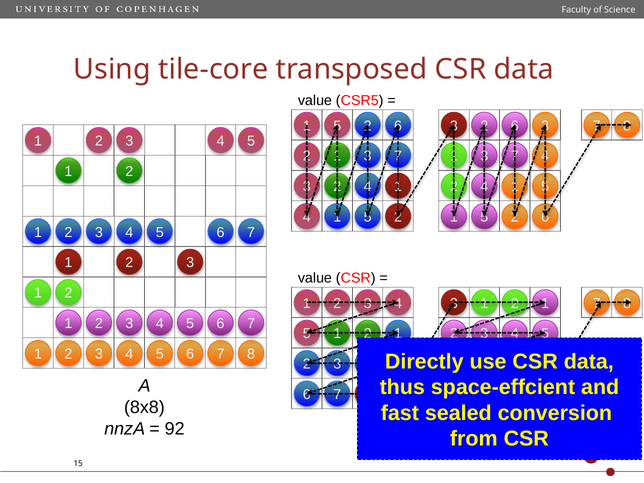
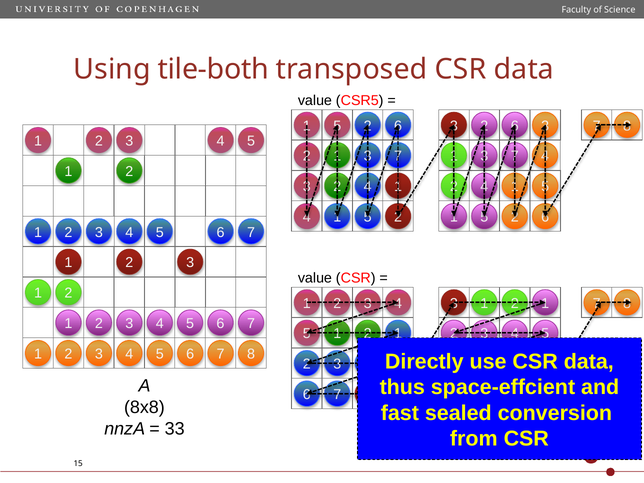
tile-core: tile-core -> tile-both
92: 92 -> 33
